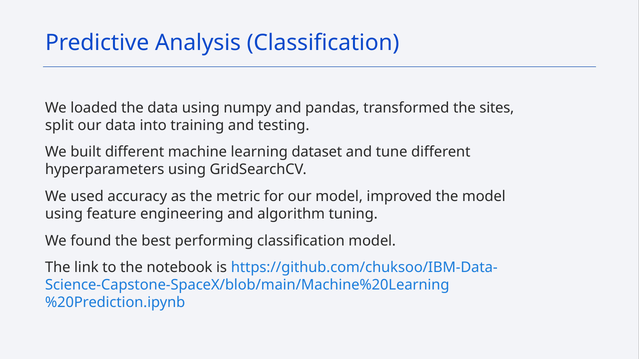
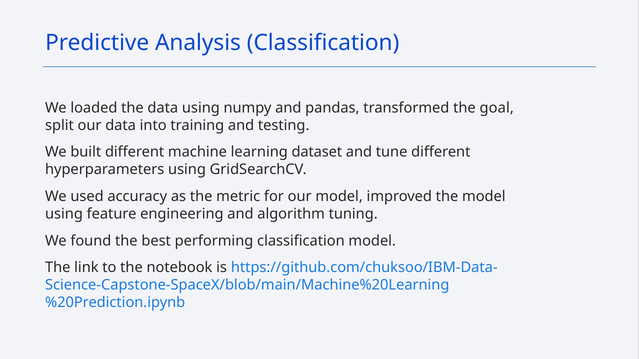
sites: sites -> goal
